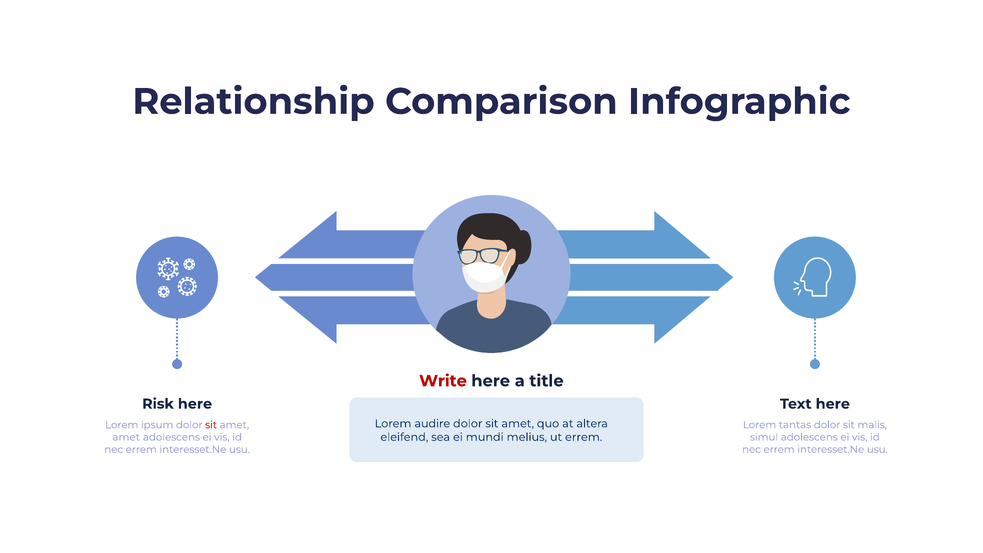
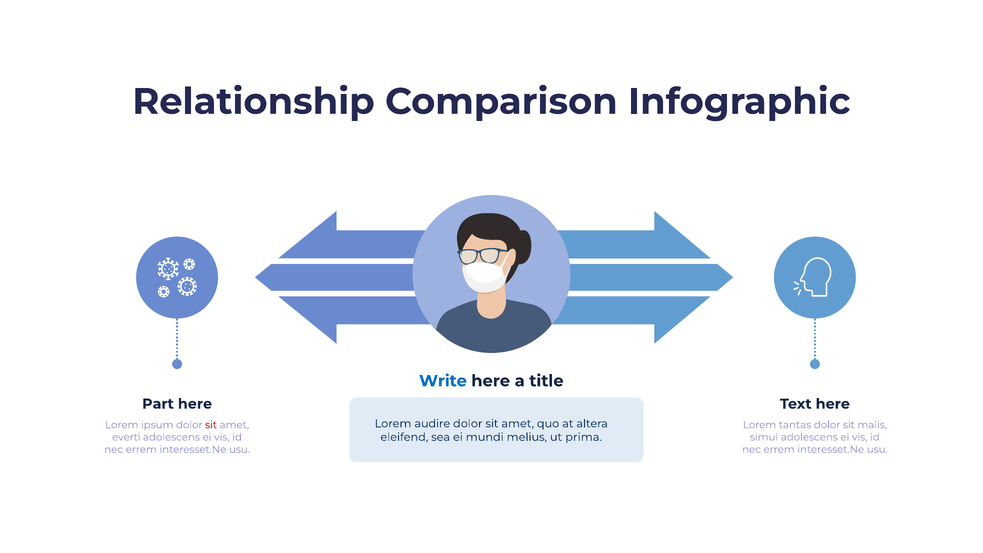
Write colour: red -> blue
Risk: Risk -> Part
ut errem: errem -> prima
amet at (126, 437): amet -> everti
